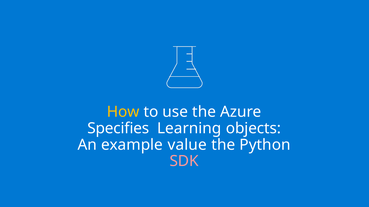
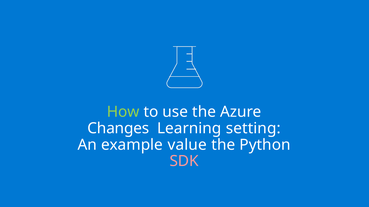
How colour: yellow -> light green
Specifies: Specifies -> Changes
objects: objects -> setting
